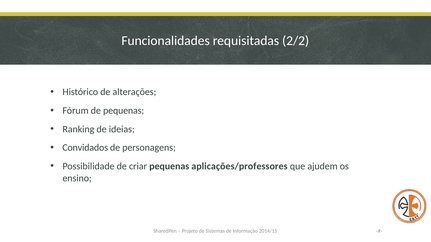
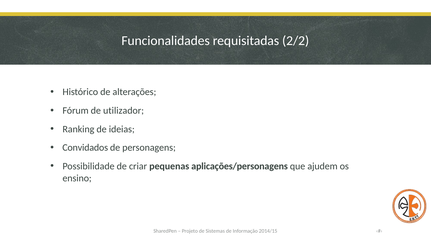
de pequenas: pequenas -> utilizador
aplicações/professores: aplicações/professores -> aplicações/personagens
